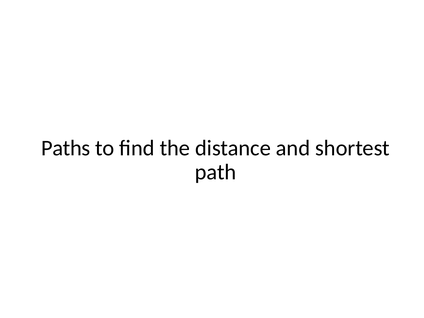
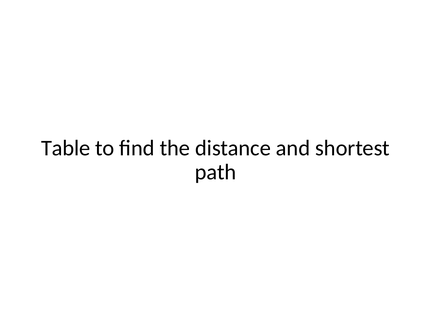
Paths: Paths -> Table
